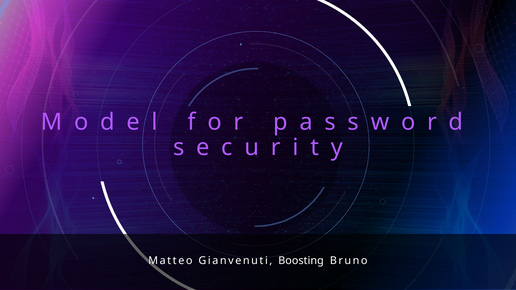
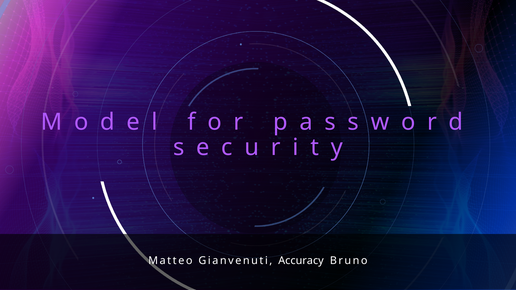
Boosting: Boosting -> Accuracy
